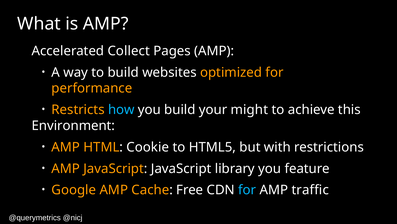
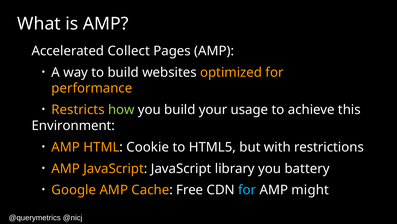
how colour: light blue -> light green
might: might -> usage
feature: feature -> battery
traffic: traffic -> might
